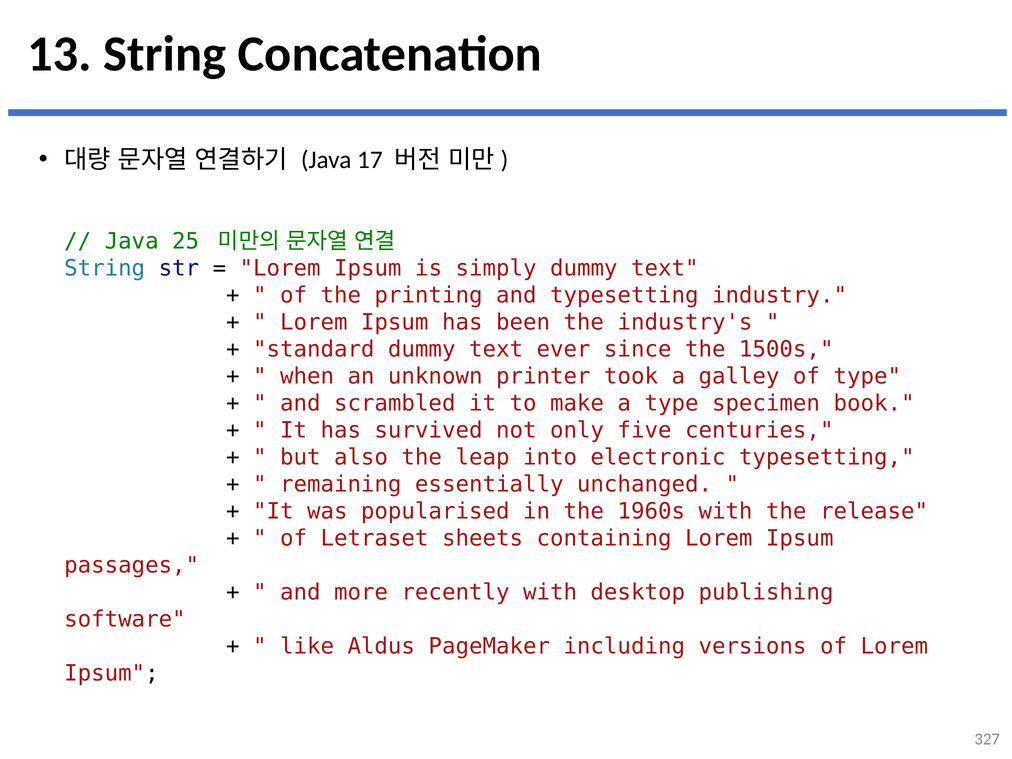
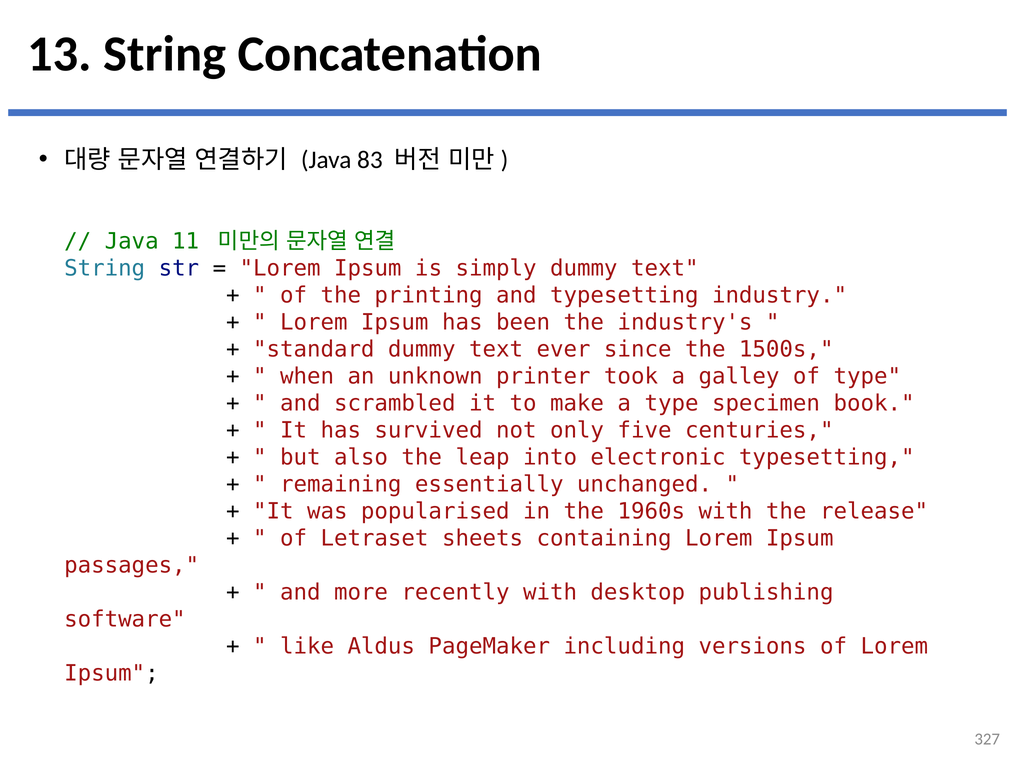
17: 17 -> 83
25: 25 -> 11
